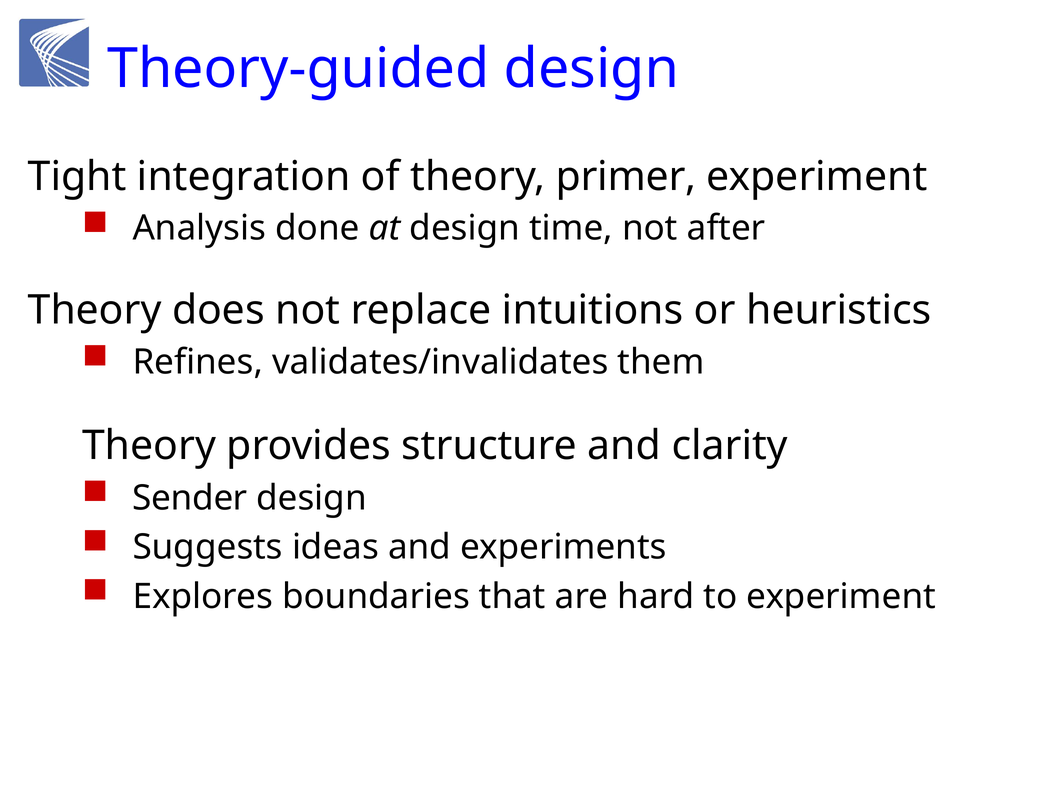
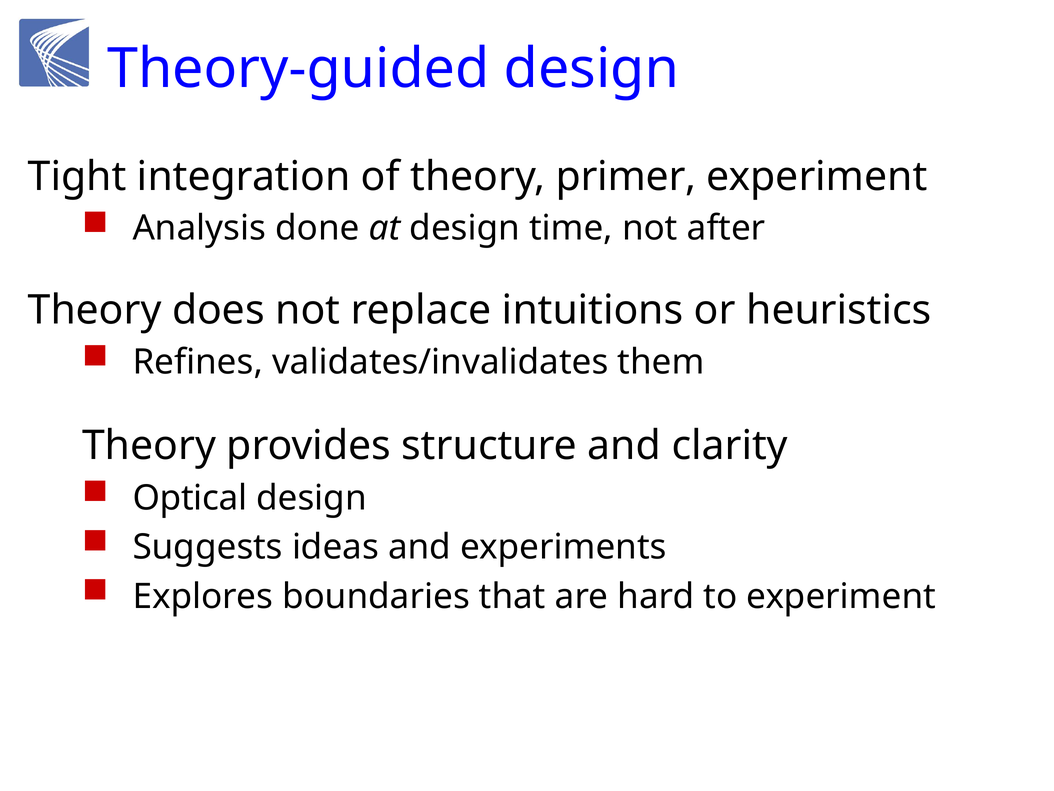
Sender: Sender -> Optical
